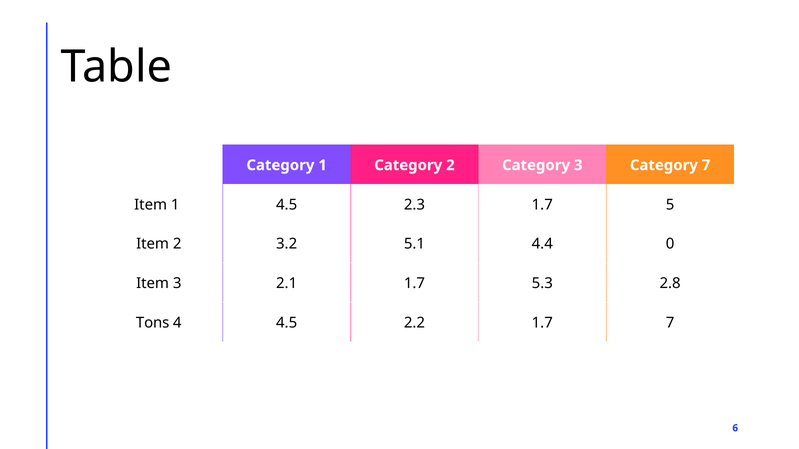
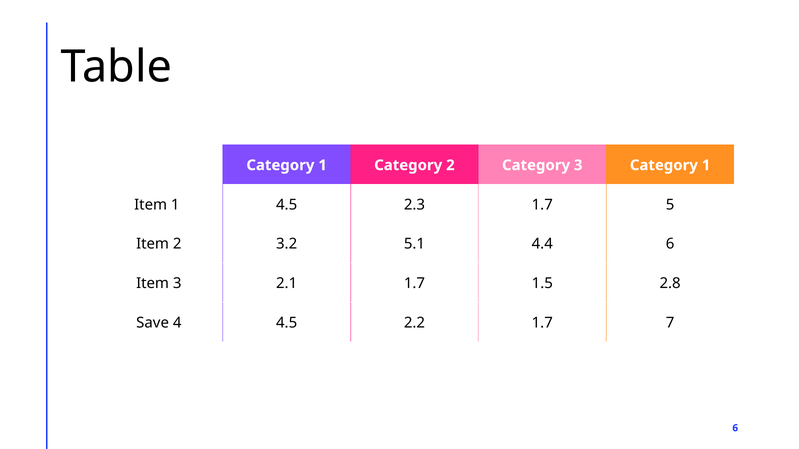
3 Category 7: 7 -> 1
4.4 0: 0 -> 6
5.3: 5.3 -> 1.5
Tons: Tons -> Save
